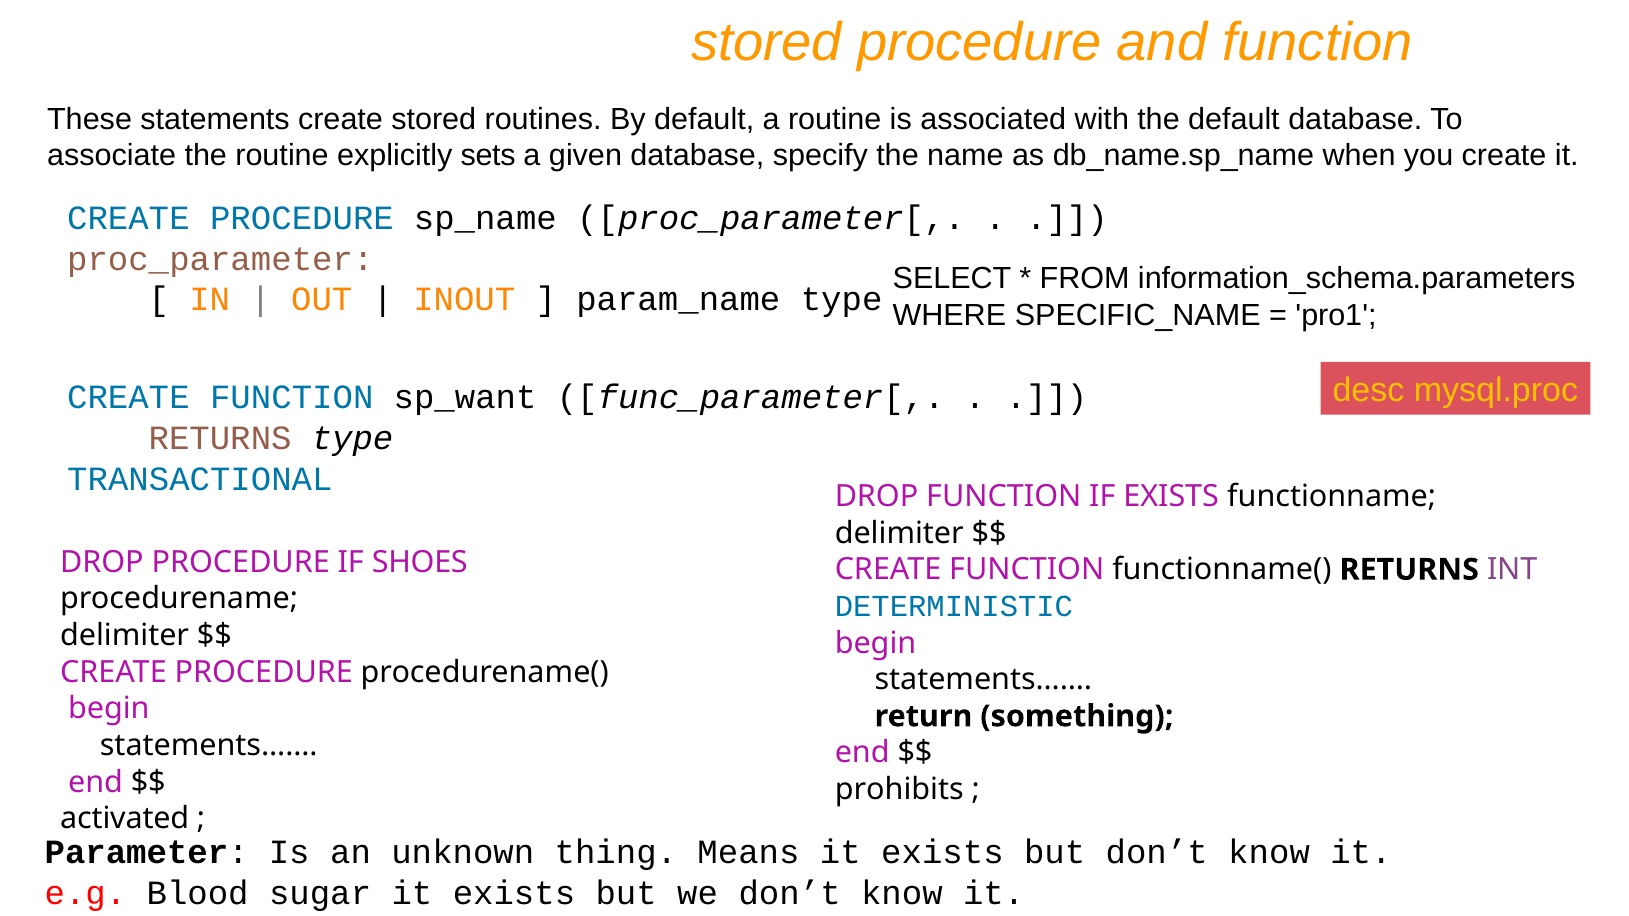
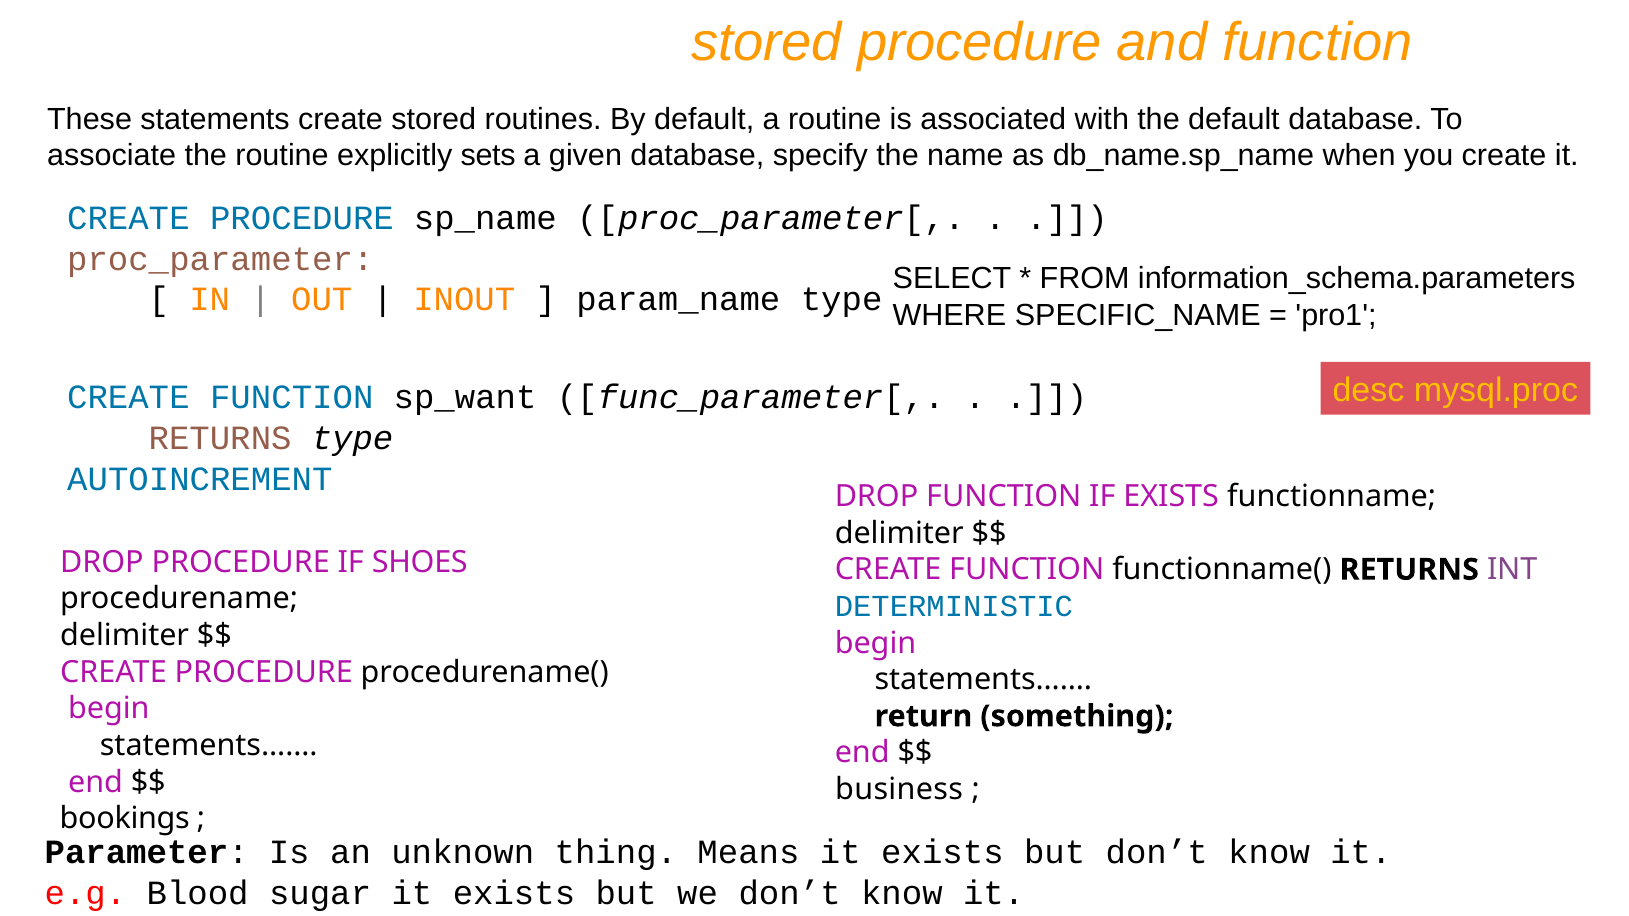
TRANSACTIONAL: TRANSACTIONAL -> AUTOINCREMENT
prohibits: prohibits -> business
activated: activated -> bookings
